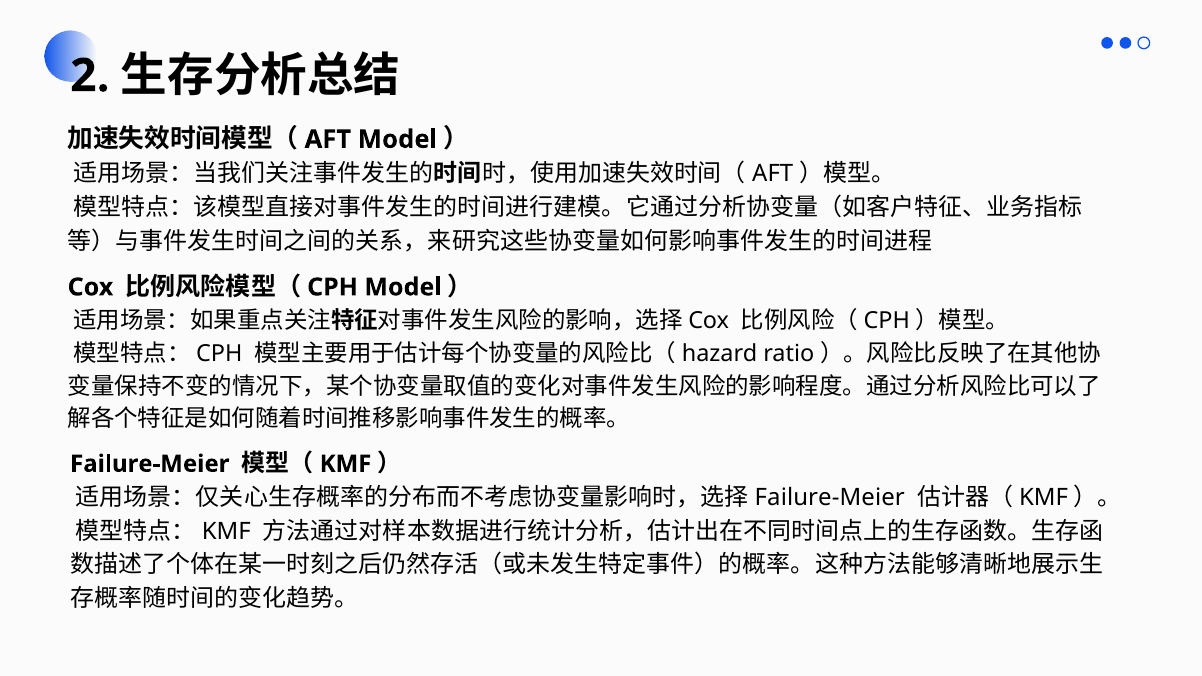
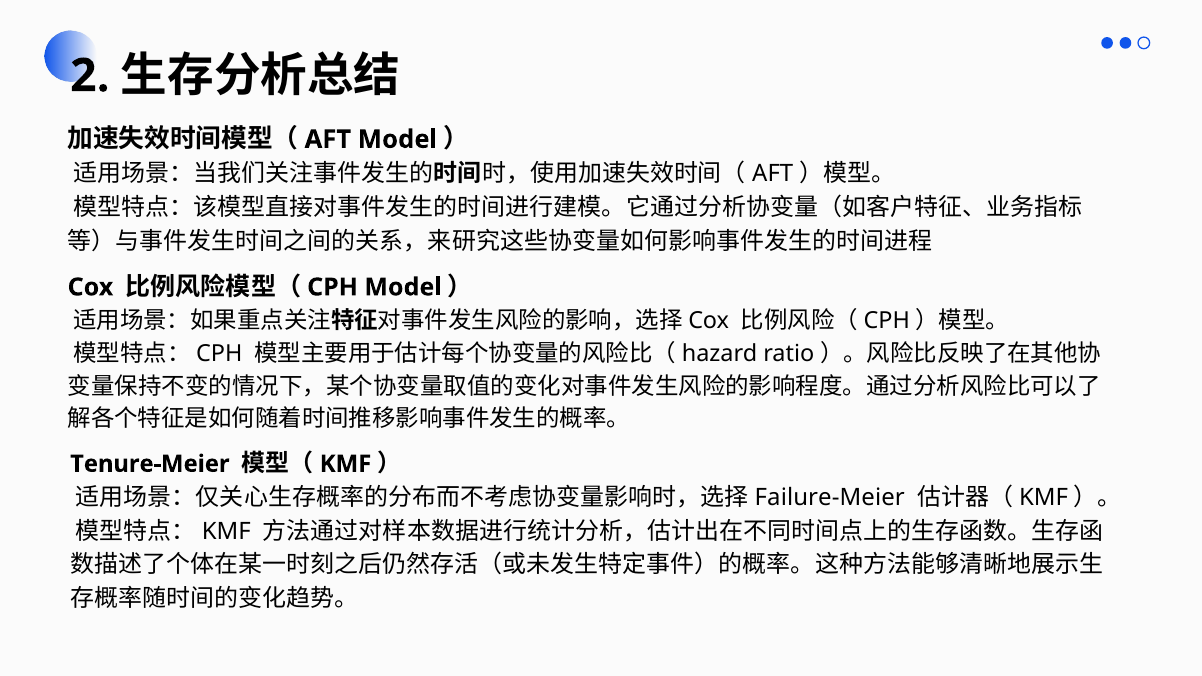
Failure-Meier at (150, 464): Failure-Meier -> Tenure-Meier
